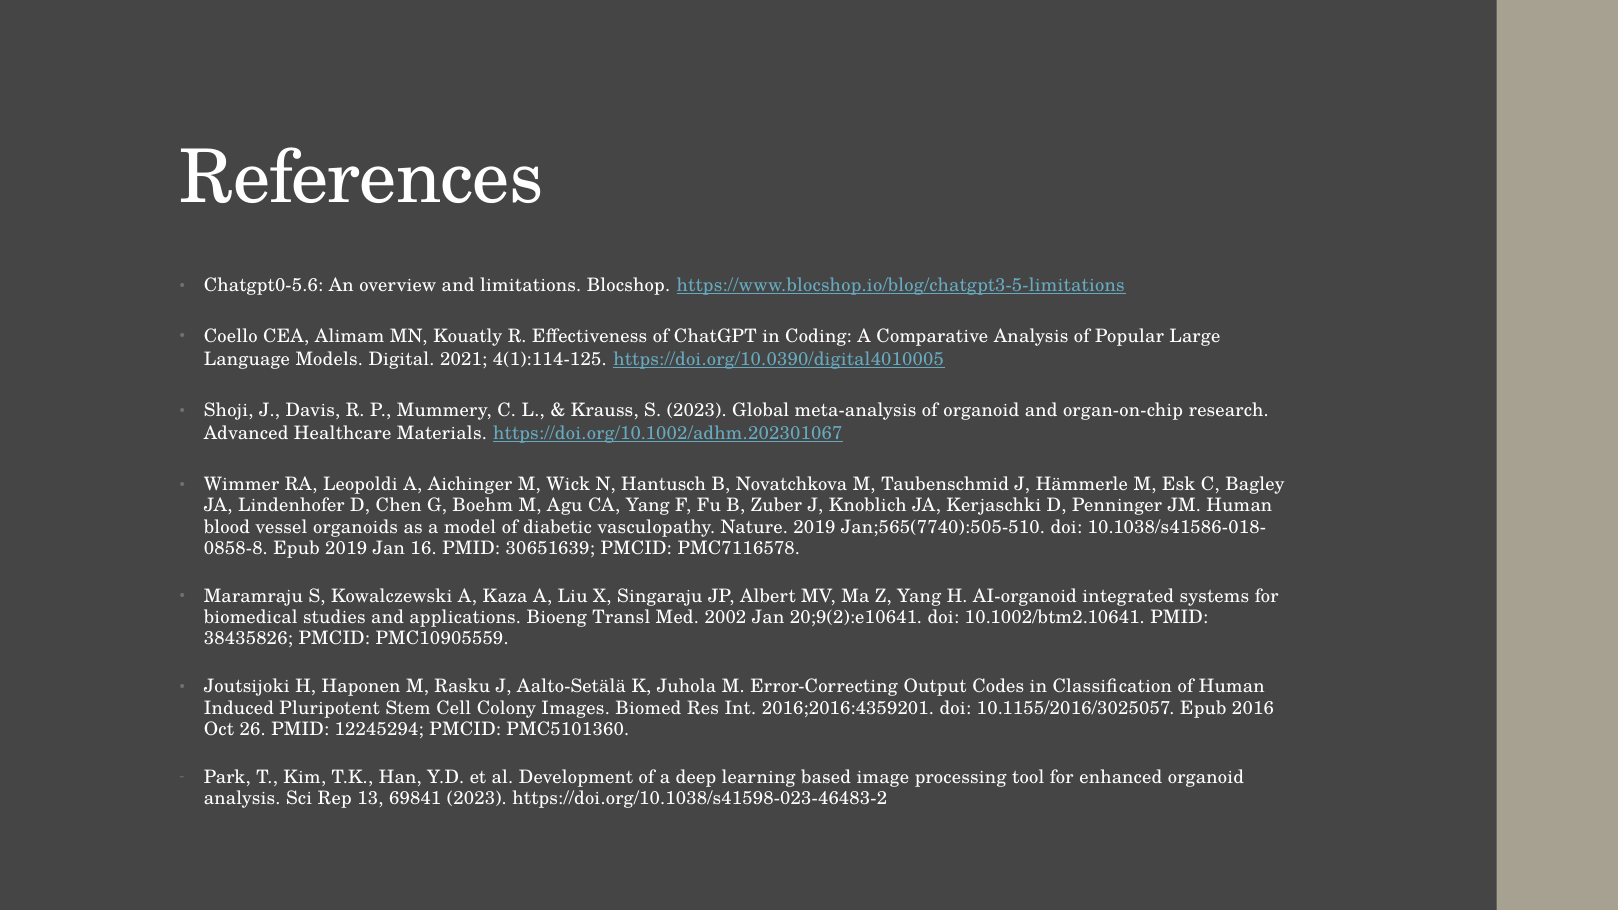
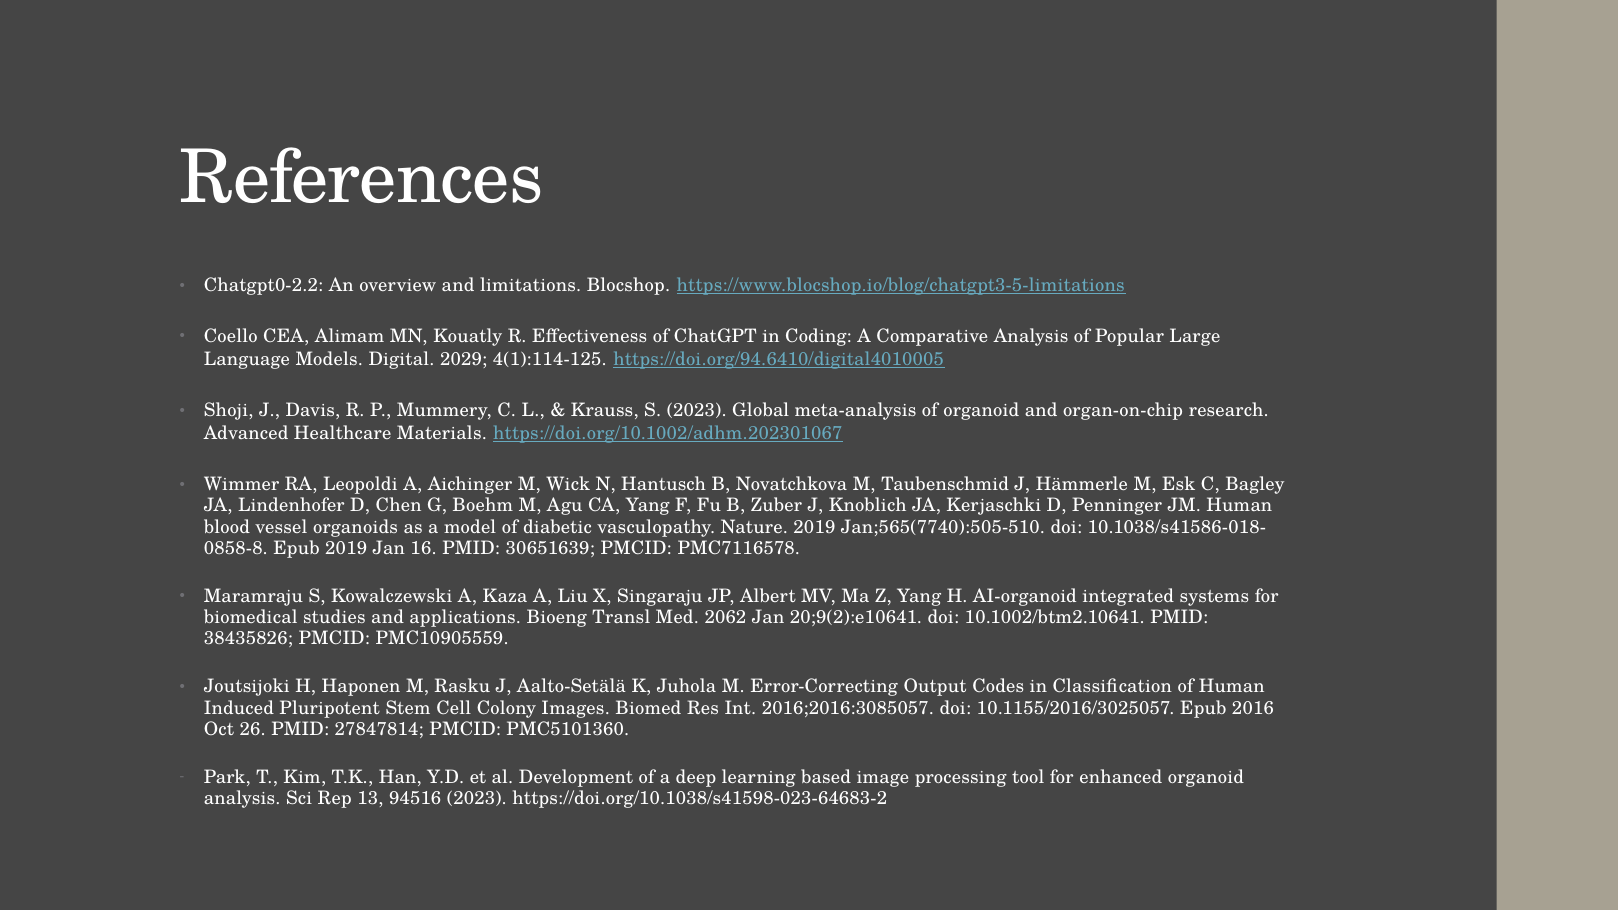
Chatgpt0-5.6: Chatgpt0-5.6 -> Chatgpt0-2.2
2021: 2021 -> 2029
https://doi.org/10.0390/digital4010005: https://doi.org/10.0390/digital4010005 -> https://doi.org/94.6410/digital4010005
2002: 2002 -> 2062
2016;2016:4359201: 2016;2016:4359201 -> 2016;2016:3085057
12245294: 12245294 -> 27847814
69841: 69841 -> 94516
https://doi.org/10.1038/s41598-023-46483-2: https://doi.org/10.1038/s41598-023-46483-2 -> https://doi.org/10.1038/s41598-023-64683-2
